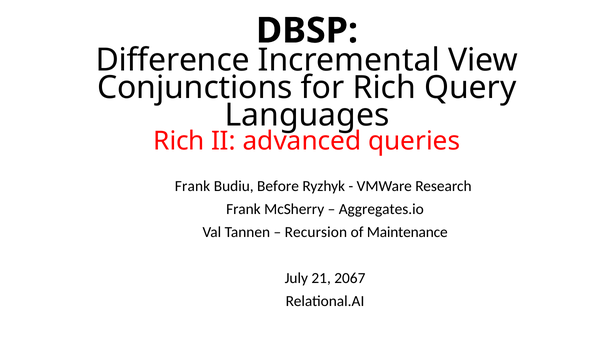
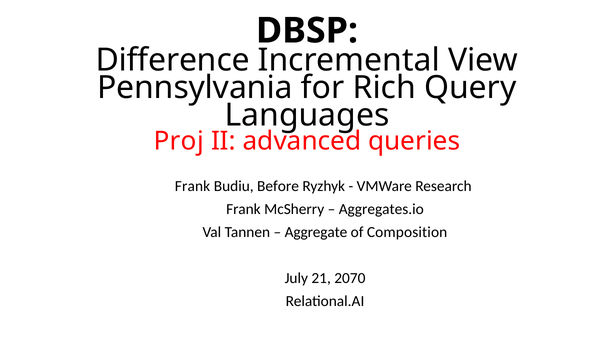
Conjunctions: Conjunctions -> Pennsylvania
Rich at (179, 141): Rich -> Proj
Recursion: Recursion -> Aggregate
Maintenance: Maintenance -> Composition
2067: 2067 -> 2070
